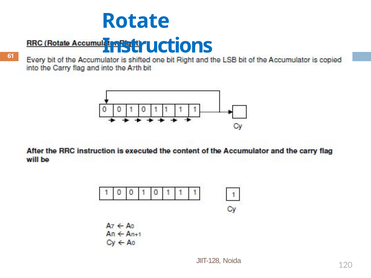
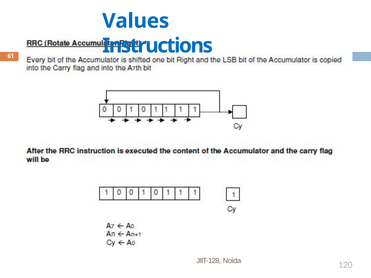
Rotate: Rotate -> Values
